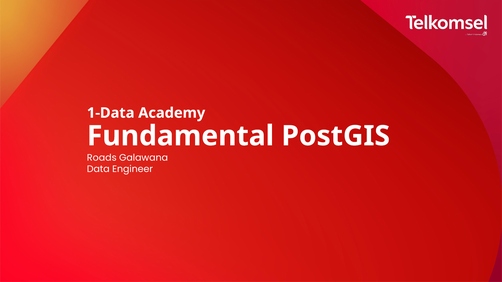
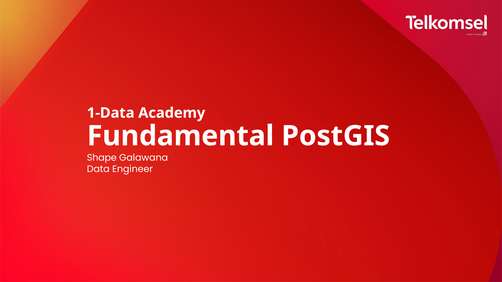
Roads: Roads -> Shape
